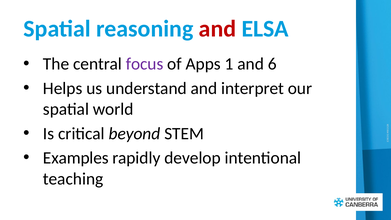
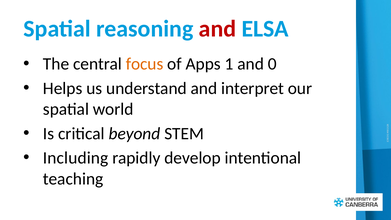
focus colour: purple -> orange
and 6: 6 -> 0
Examples: Examples -> Including
